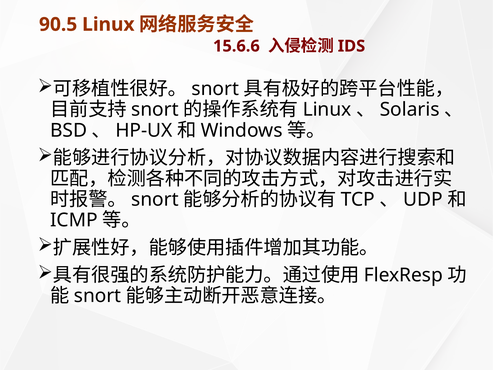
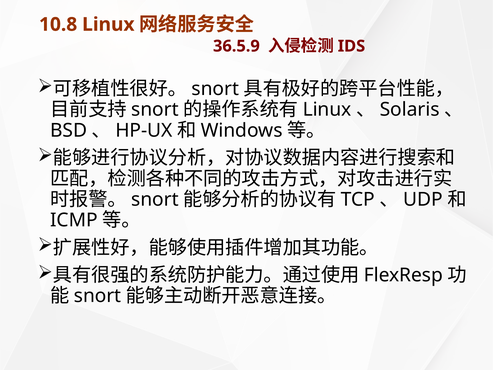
90.5: 90.5 -> 10.8
15.6.6: 15.6.6 -> 36.5.9
